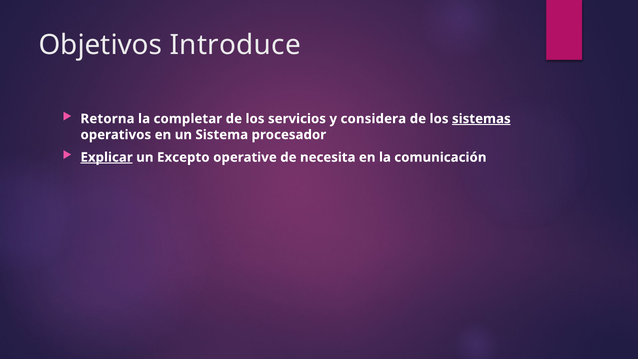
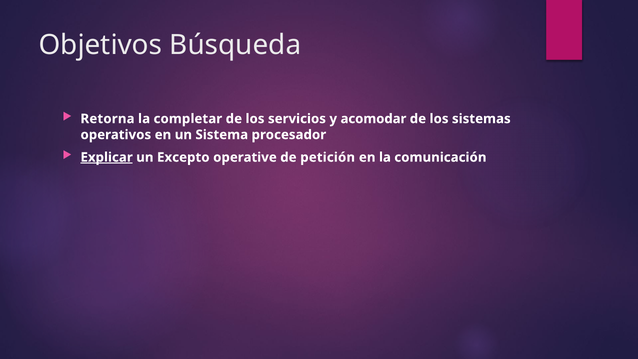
Introduce: Introduce -> Búsqueda
considera: considera -> acomodar
sistemas underline: present -> none
necesita: necesita -> petición
